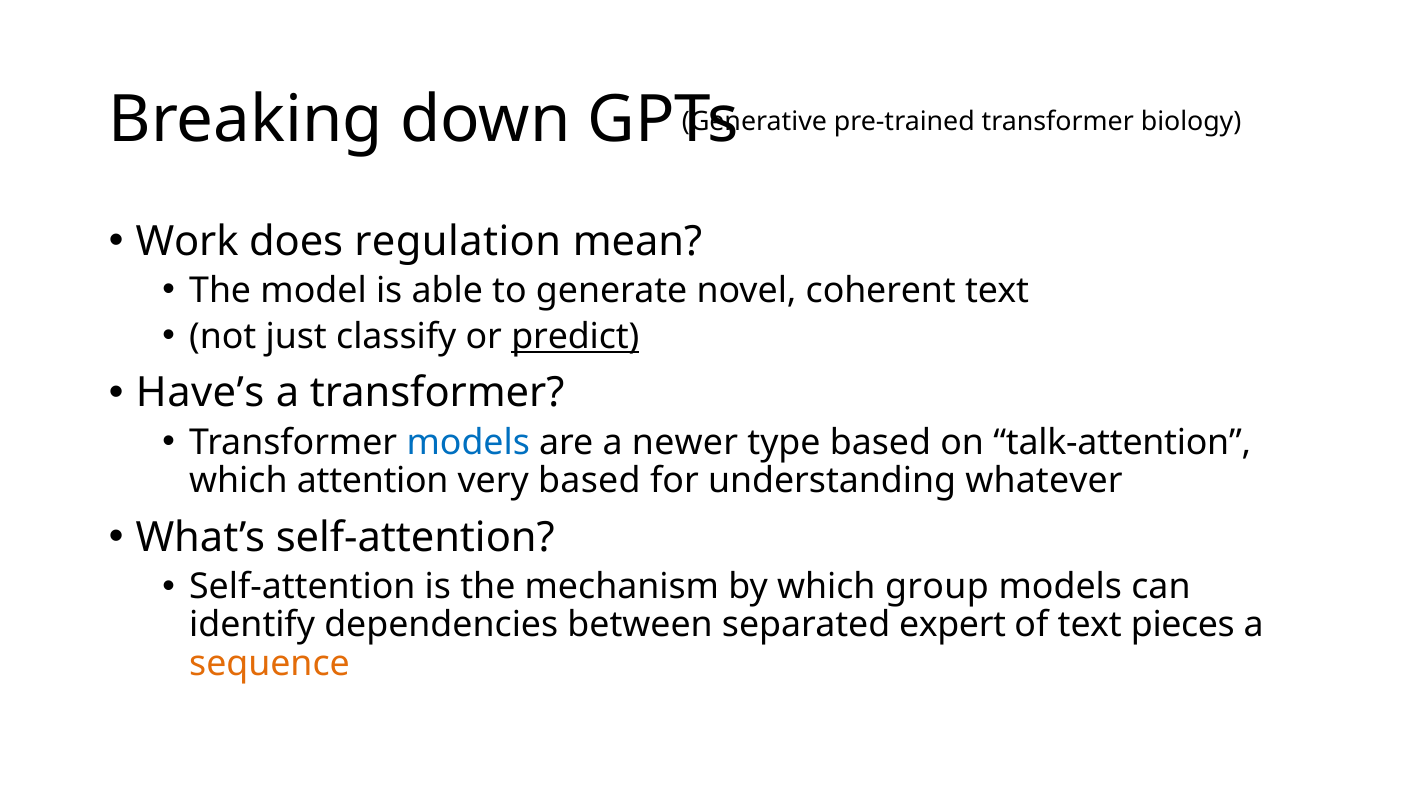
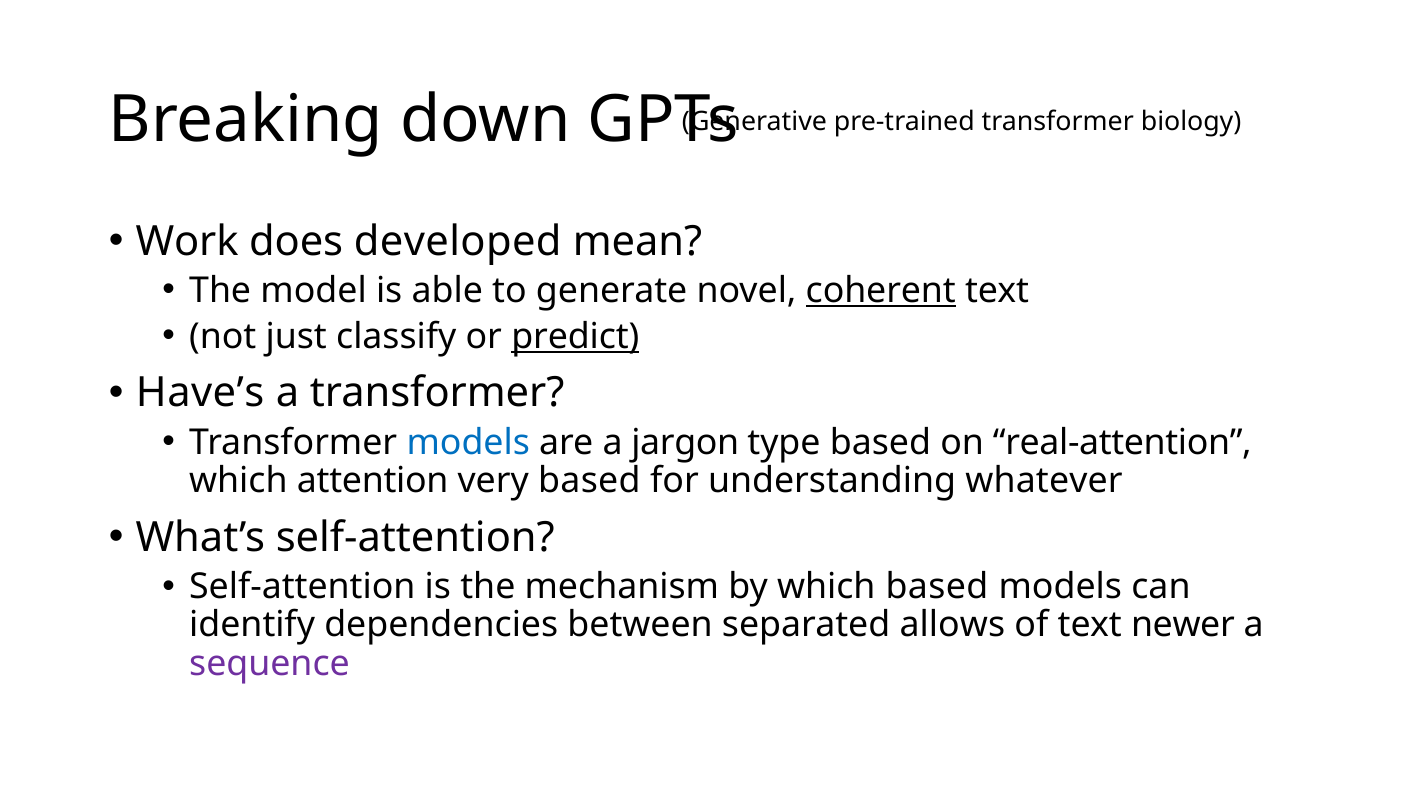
regulation: regulation -> developed
coherent underline: none -> present
newer: newer -> jargon
talk-attention: talk-attention -> real-attention
which group: group -> based
expert: expert -> allows
pieces: pieces -> newer
sequence colour: orange -> purple
